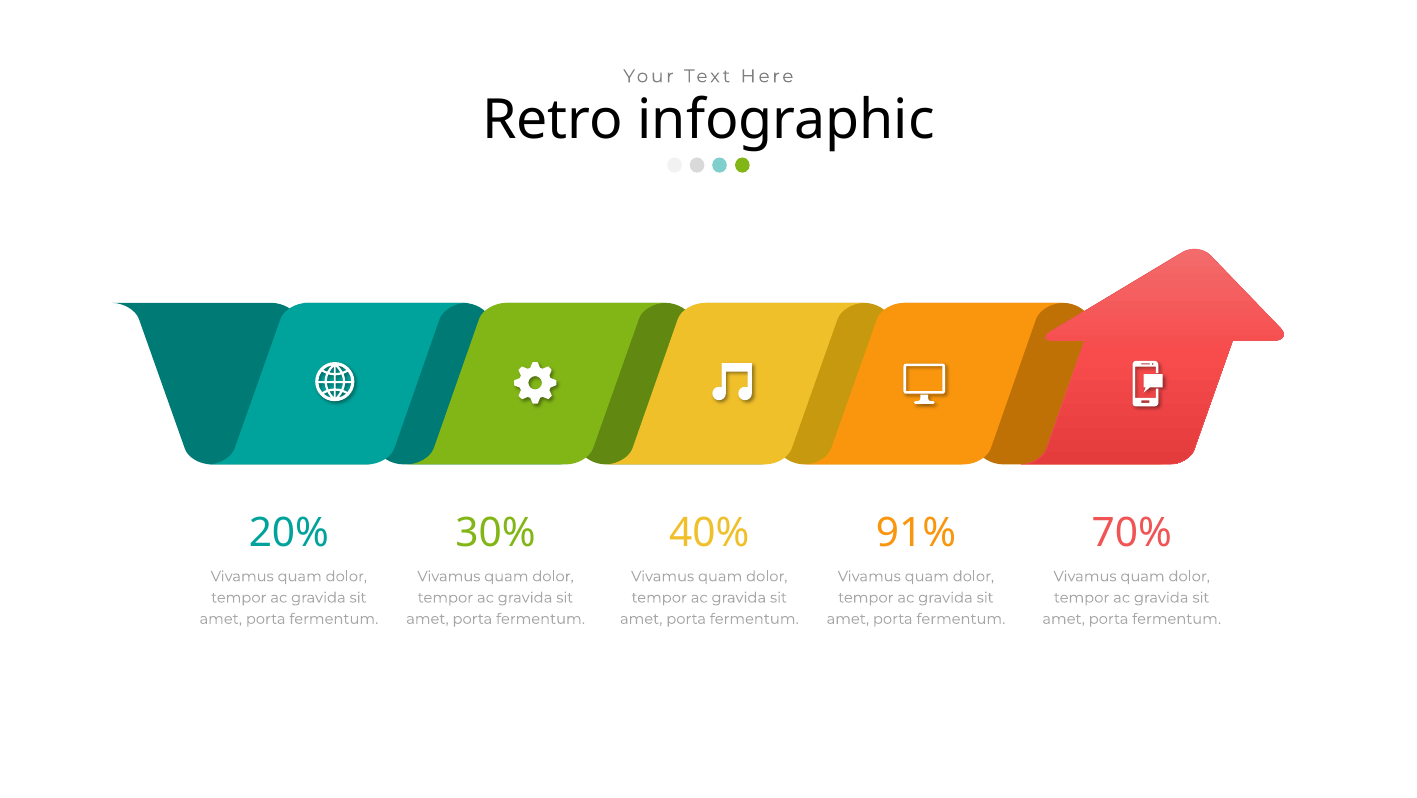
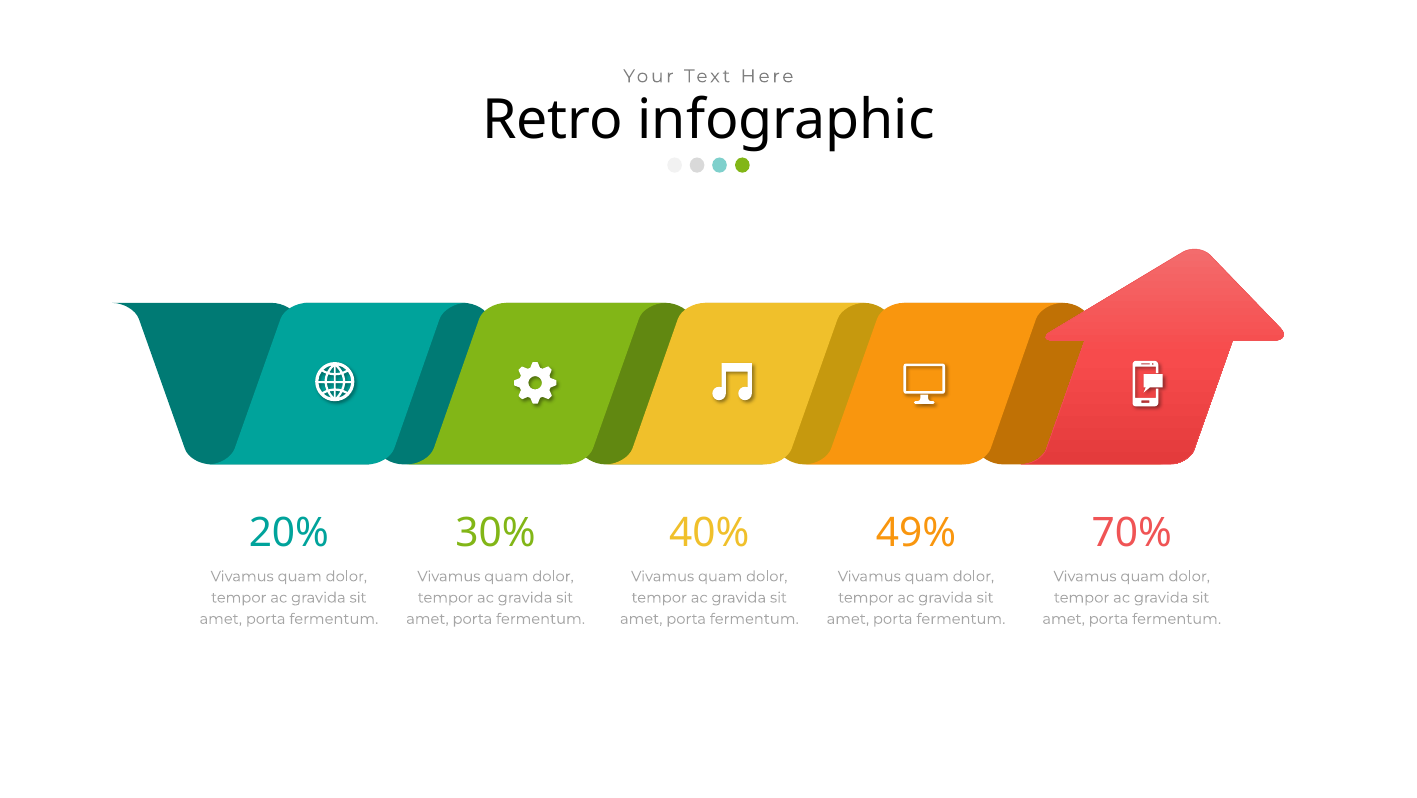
91%: 91% -> 49%
